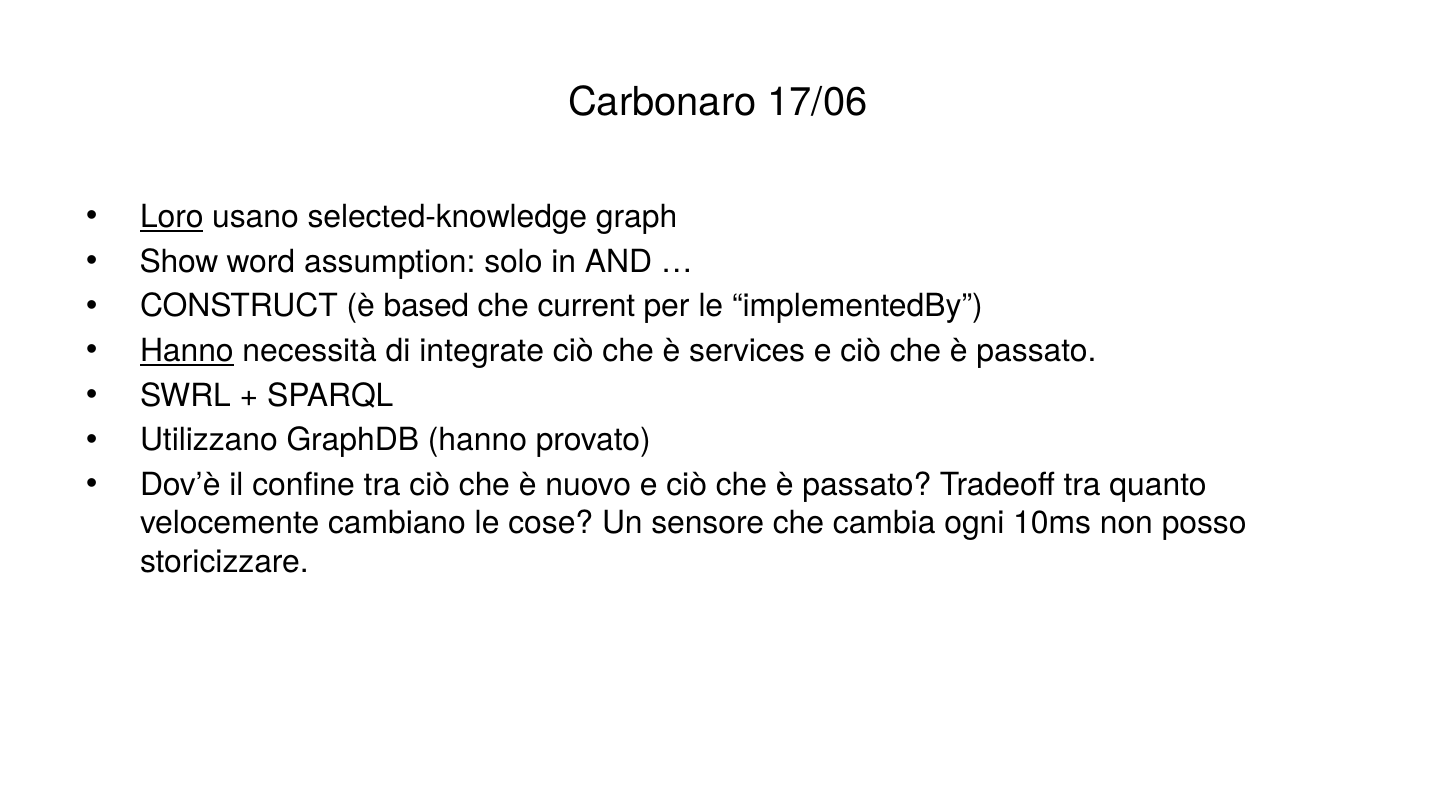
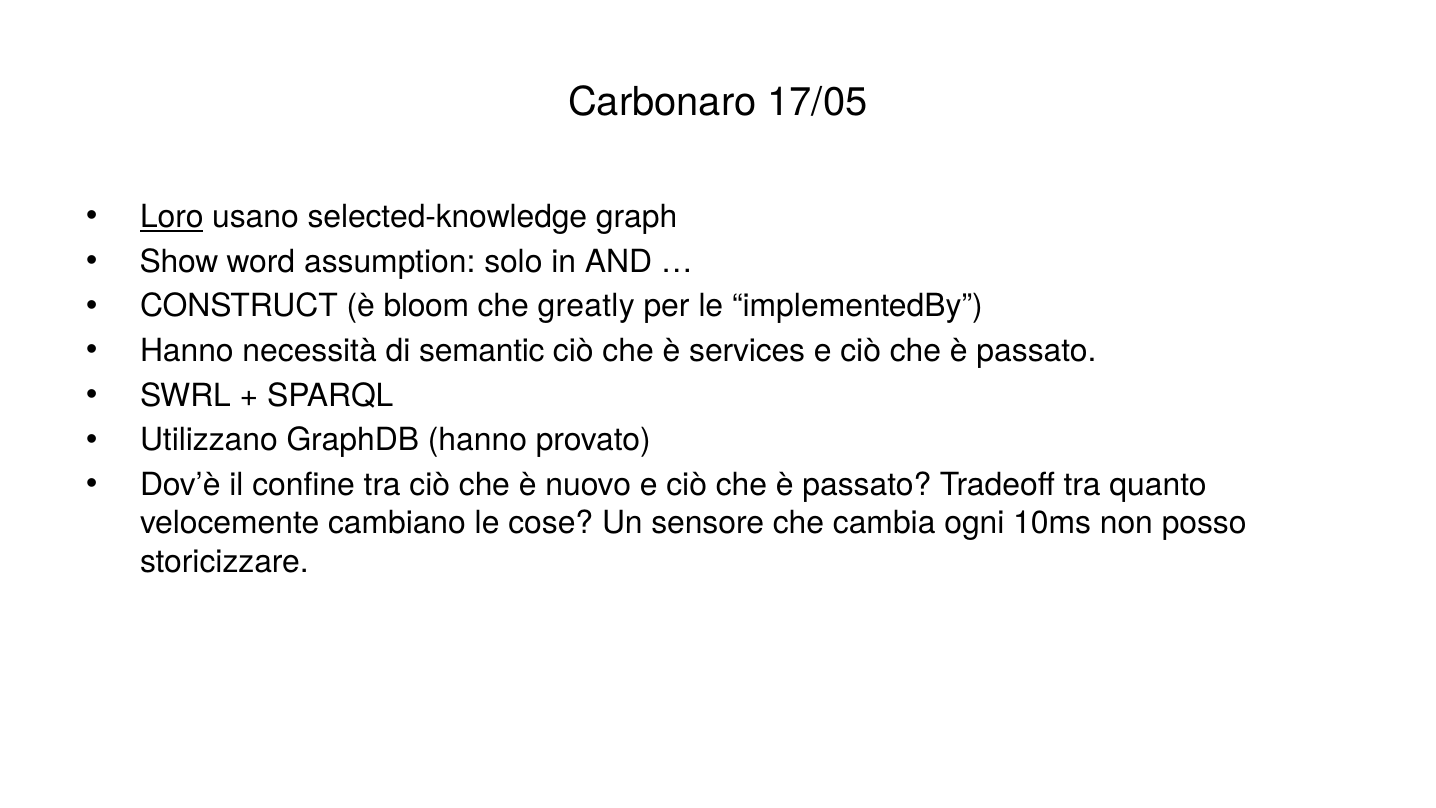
17/06: 17/06 -> 17/05
based: based -> bloom
current: current -> greatly
Hanno at (187, 351) underline: present -> none
integrate: integrate -> semantic
